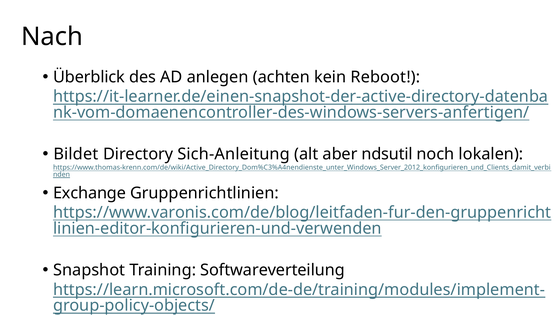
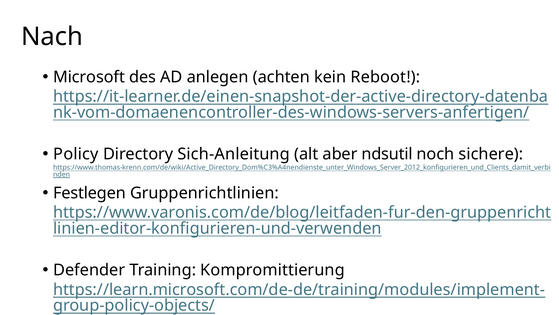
Überblick: Überblick -> Microsoft
Bildet: Bildet -> Policy
lokalen: lokalen -> sichere
Exchange: Exchange -> Festlegen
Snapshot: Snapshot -> Defender
Softwareverteilung: Softwareverteilung -> Kompromittierung
